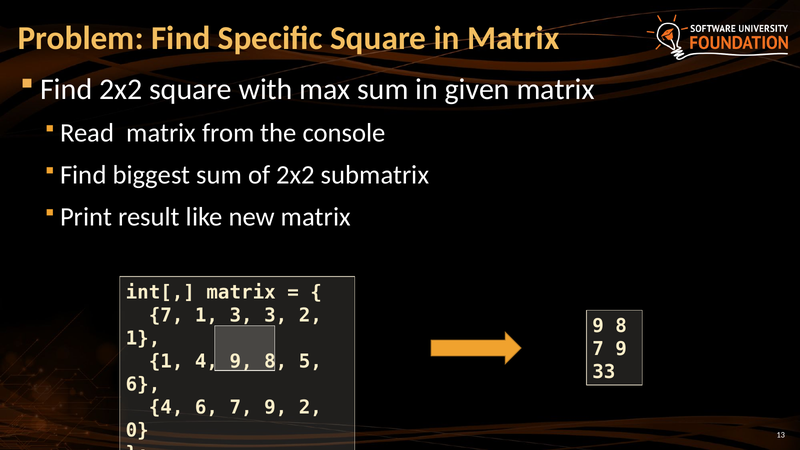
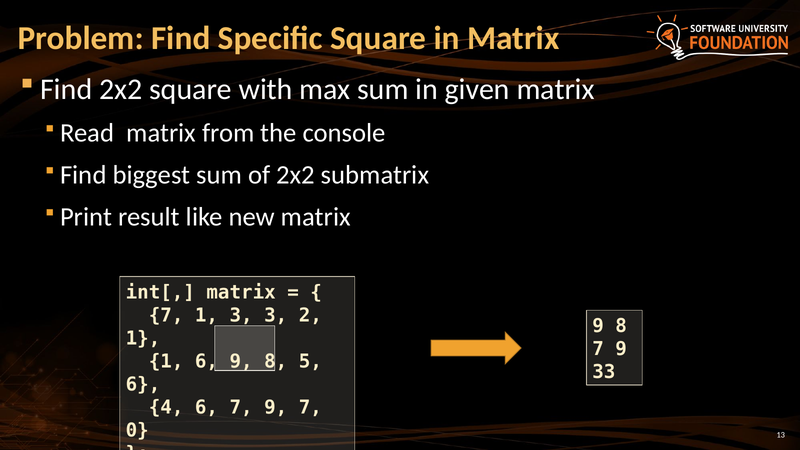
1 4: 4 -> 6
9 2: 2 -> 7
